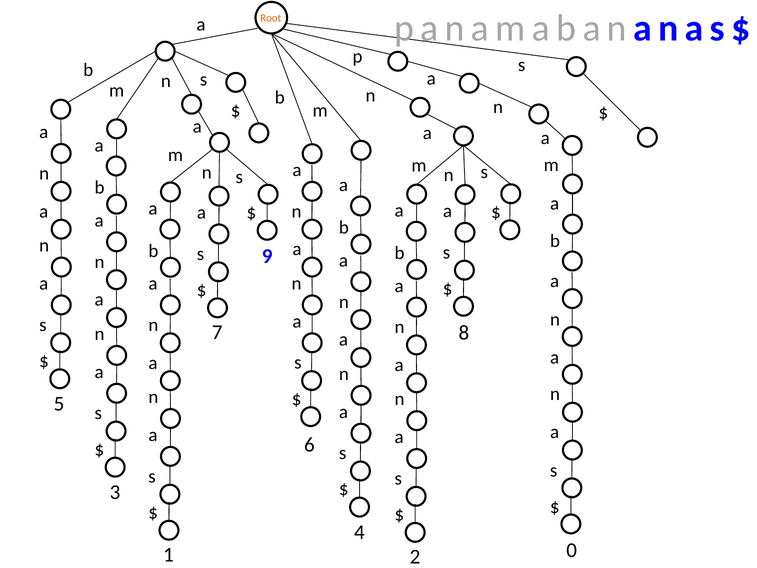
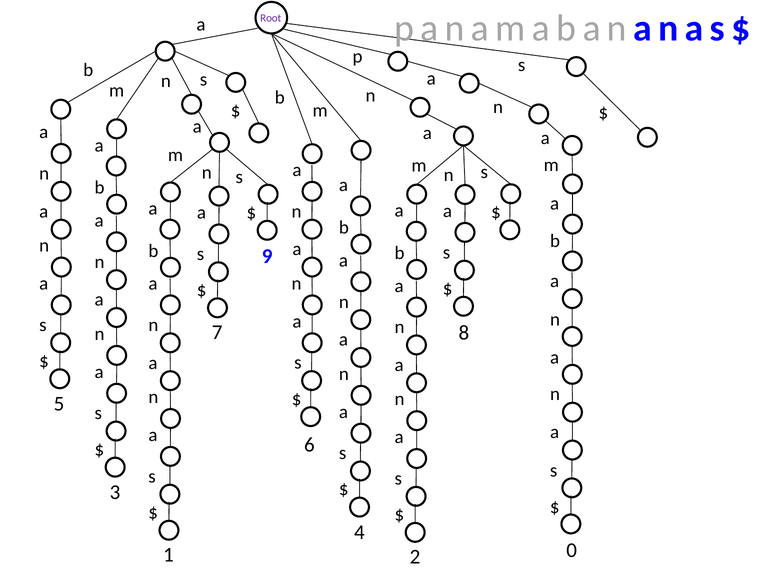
Root colour: orange -> purple
